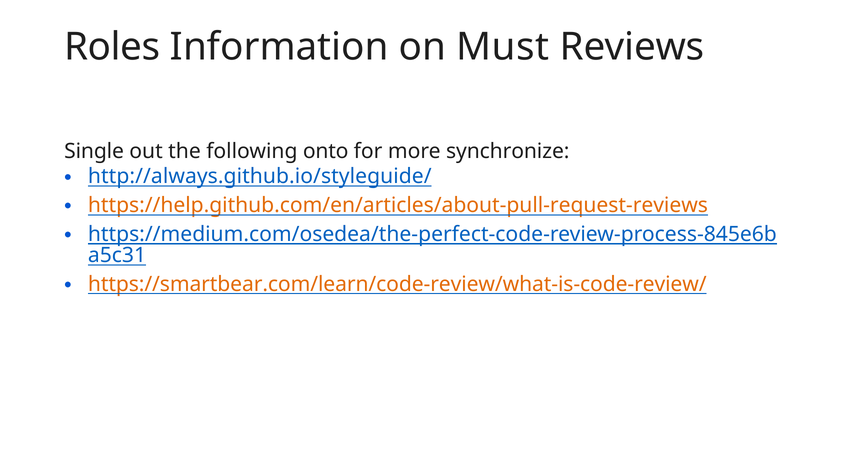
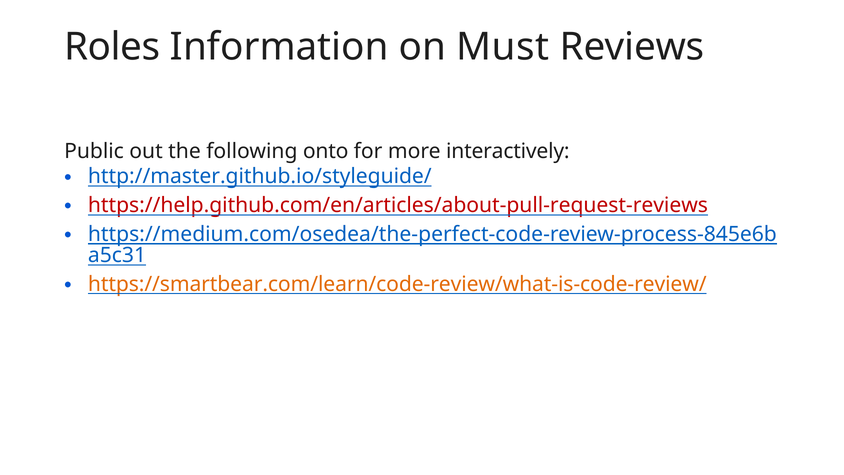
Single: Single -> Public
synchronize: synchronize -> interactively
http://always.github.io/styleguide/: http://always.github.io/styleguide/ -> http://master.github.io/styleguide/
https://help.github.com/en/articles/about-pull-request-reviews colour: orange -> red
